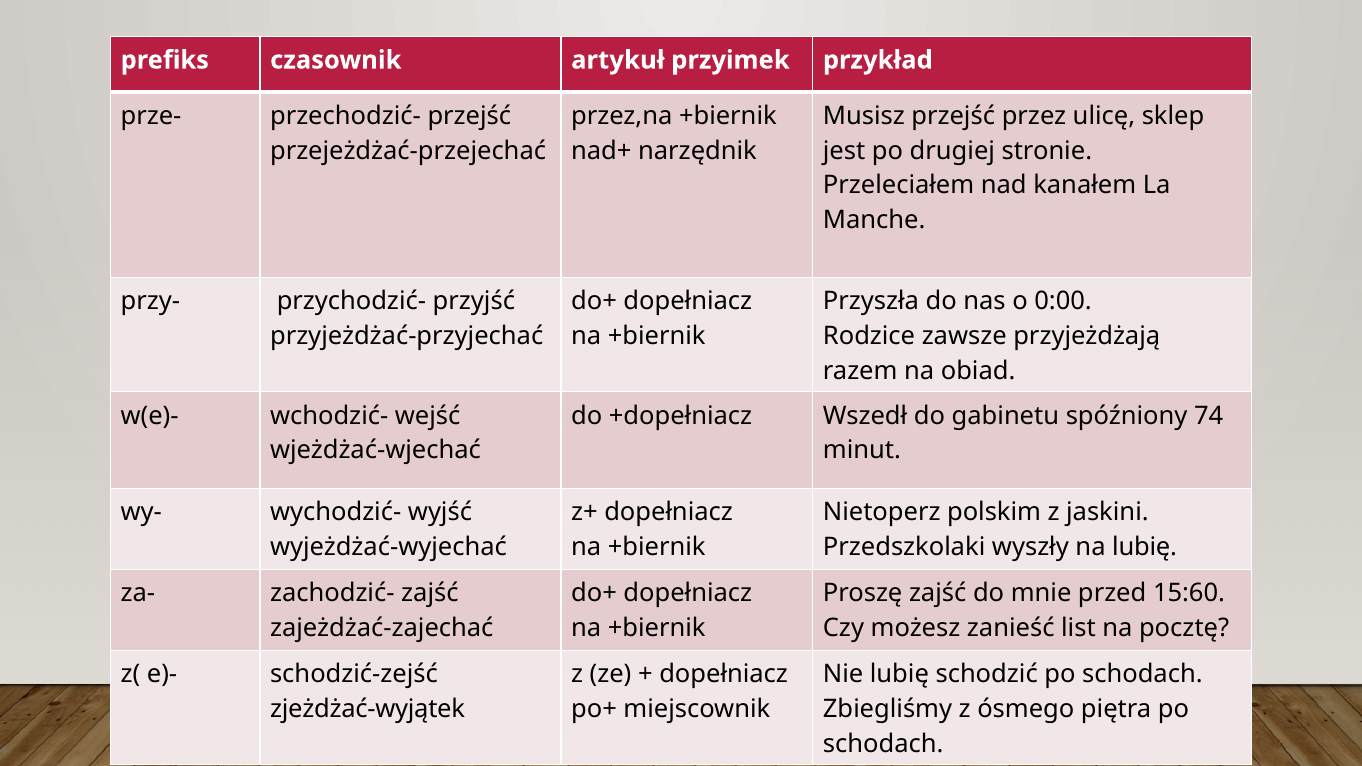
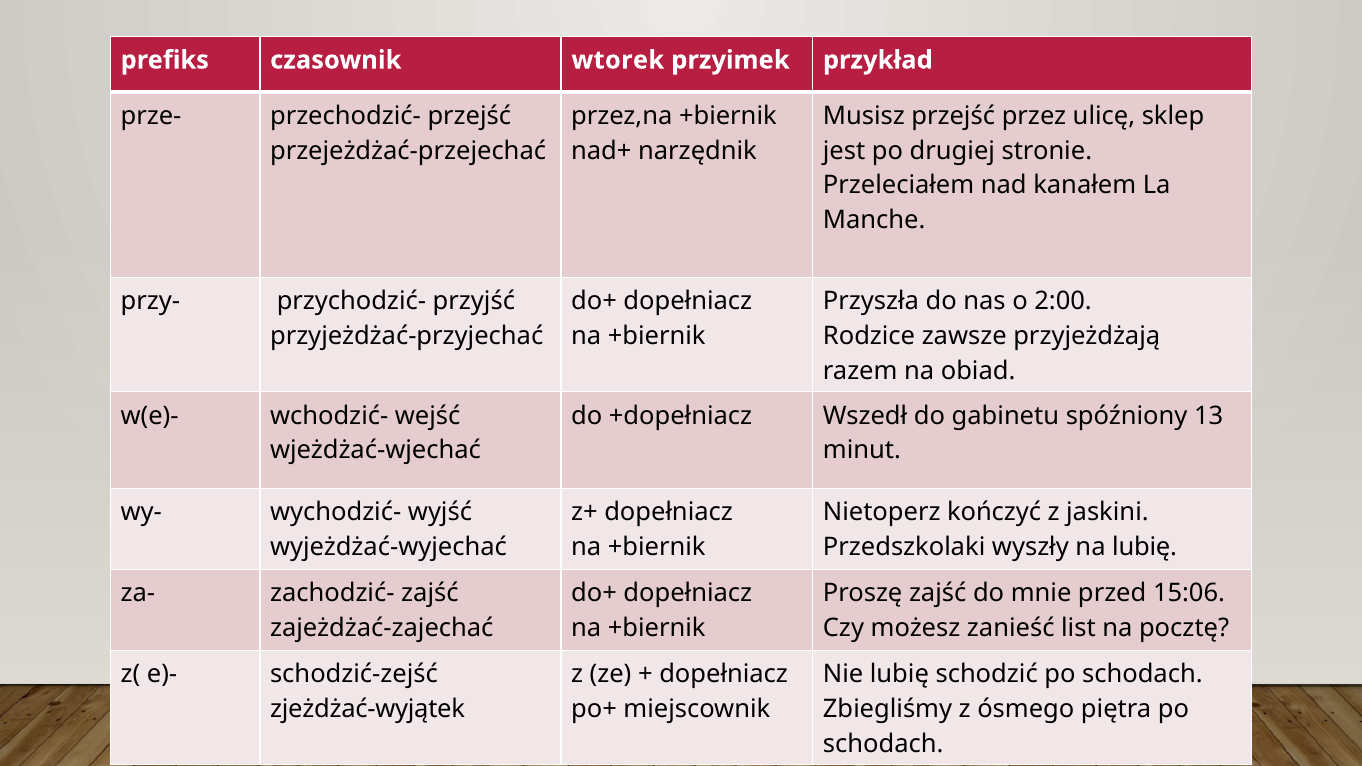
artykuł: artykuł -> wtorek
0:00: 0:00 -> 2:00
74: 74 -> 13
polskim: polskim -> kończyć
15:60: 15:60 -> 15:06
